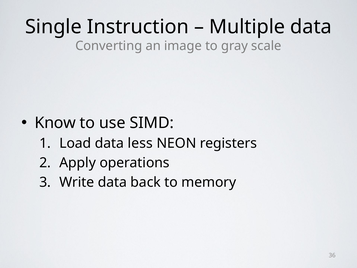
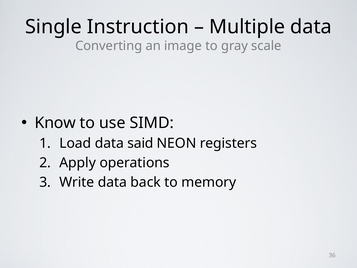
less: less -> said
